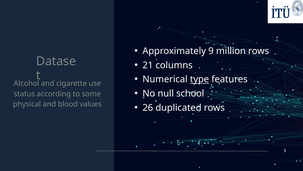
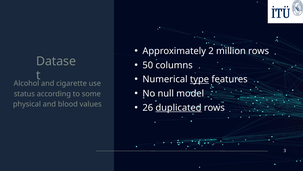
9: 9 -> 2
21: 21 -> 50
school: school -> model
duplicated underline: none -> present
